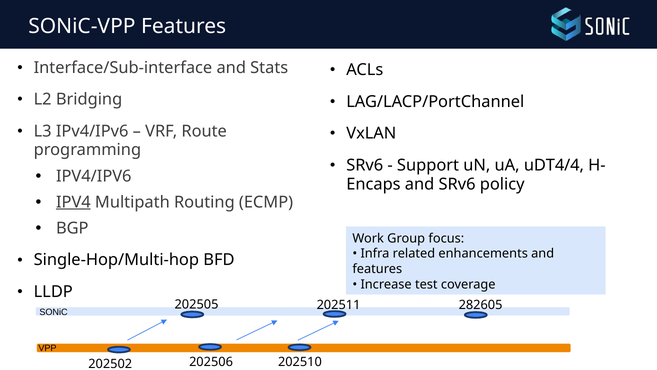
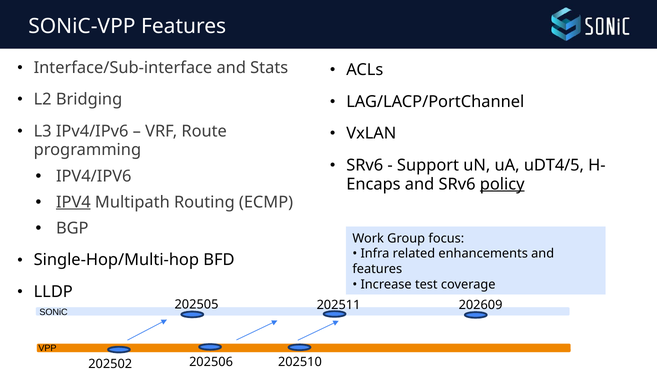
uDT4/4: uDT4/4 -> uDT4/5
policy underline: none -> present
282605: 282605 -> 202609
